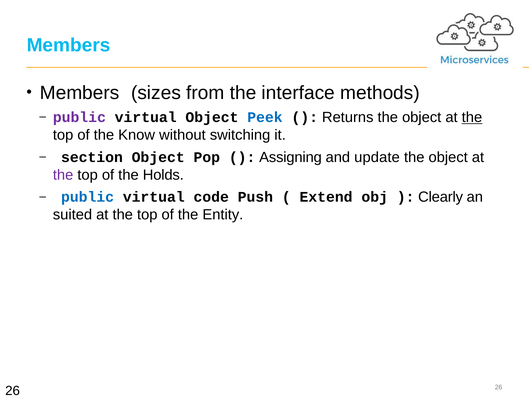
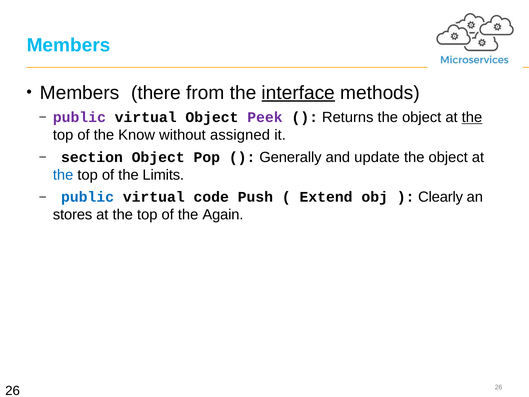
sizes: sizes -> there
interface underline: none -> present
Peek colour: blue -> purple
switching: switching -> assigned
Assigning: Assigning -> Generally
the at (63, 175) colour: purple -> blue
Holds: Holds -> Limits
suited: suited -> stores
Entity: Entity -> Again
